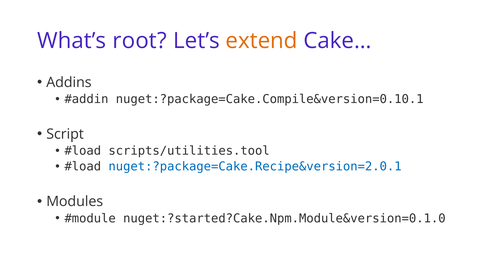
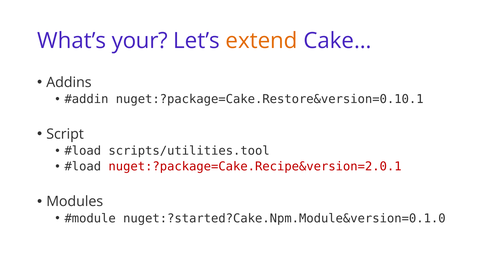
root: root -> your
nuget:?package=Cake.Compile&version=0.10.1: nuget:?package=Cake.Compile&version=0.10.1 -> nuget:?package=Cake.Restore&version=0.10.1
nuget:?package=Cake.Recipe&version=2.0.1 colour: blue -> red
